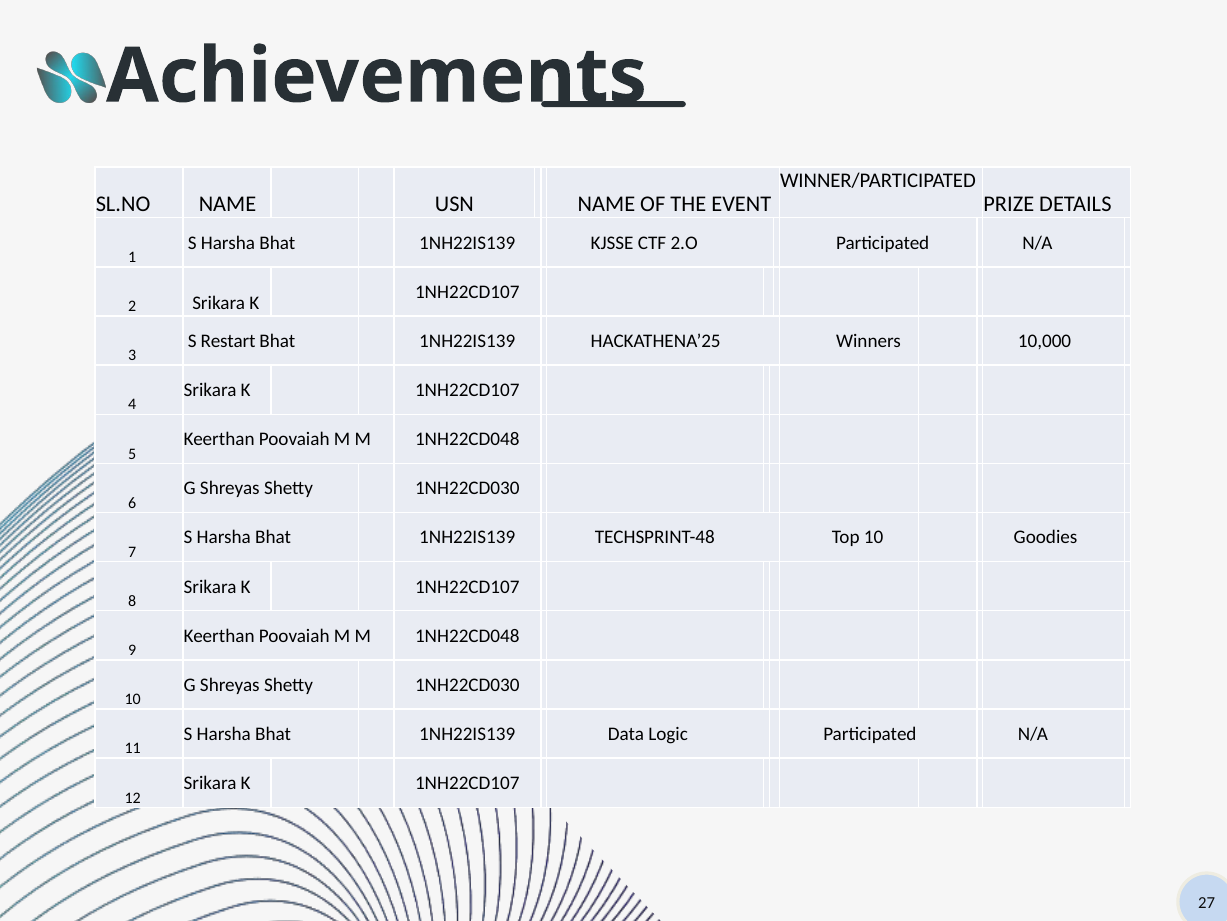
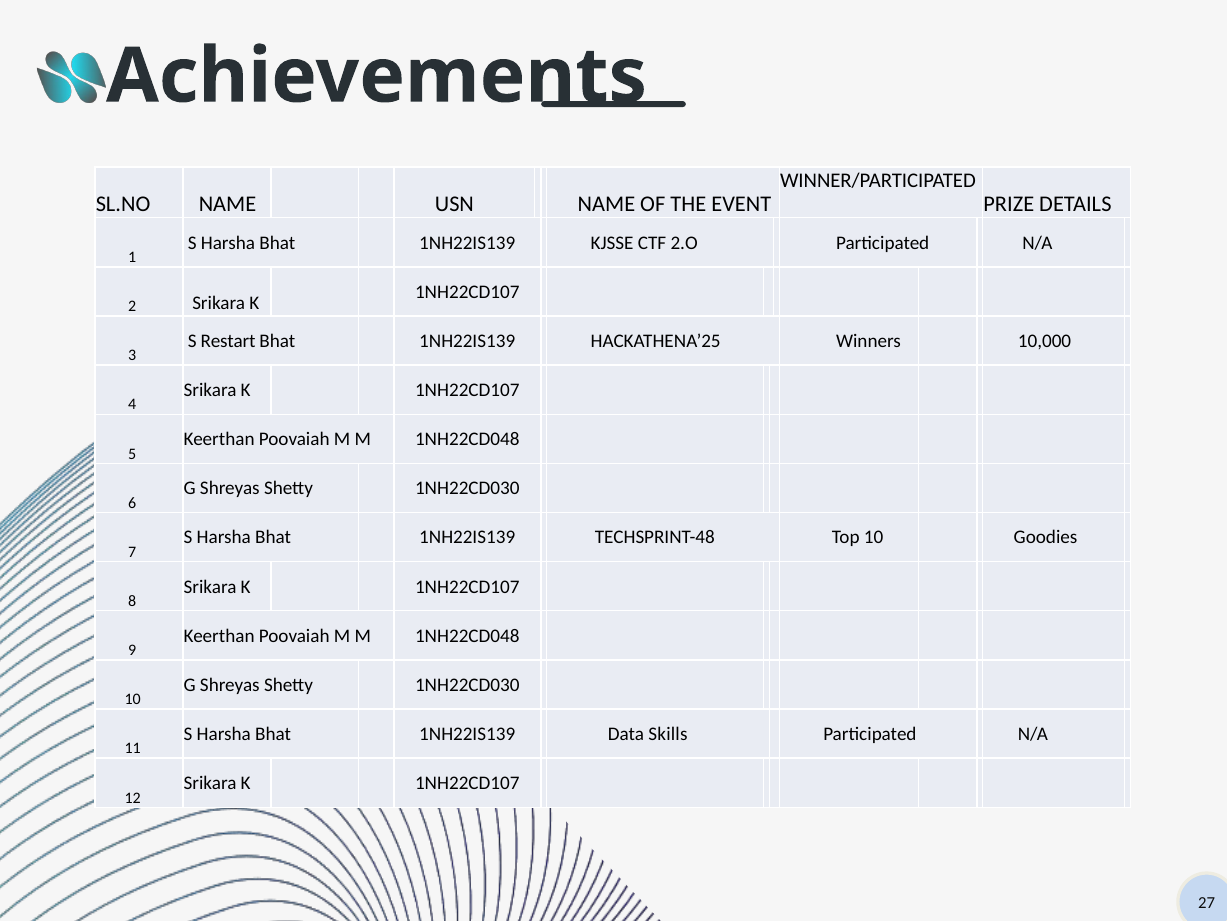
Logic: Logic -> Skills
